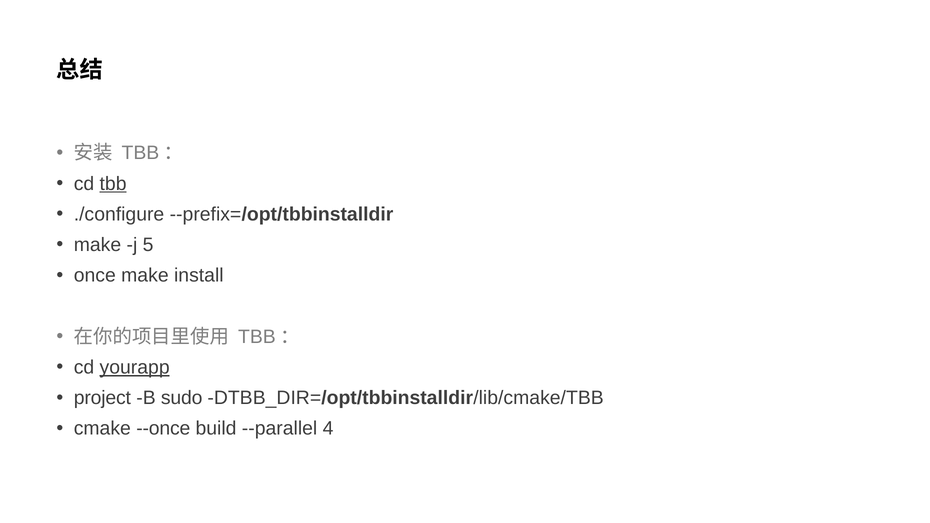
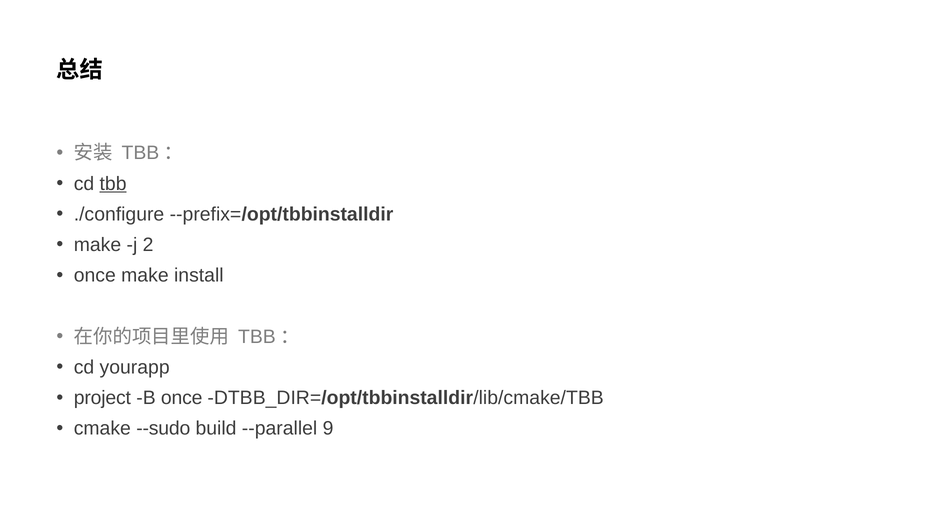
5: 5 -> 2
yourapp underline: present -> none
B sudo: sudo -> once
--once: --once -> --sudo
4: 4 -> 9
